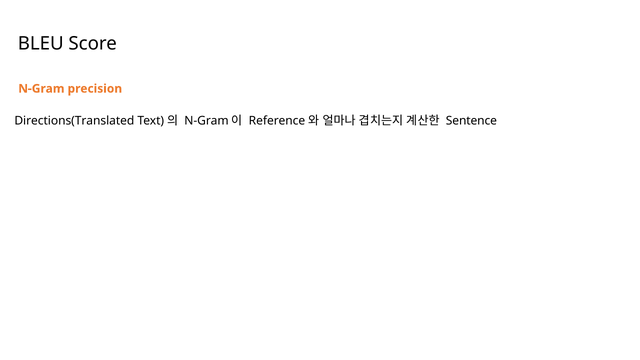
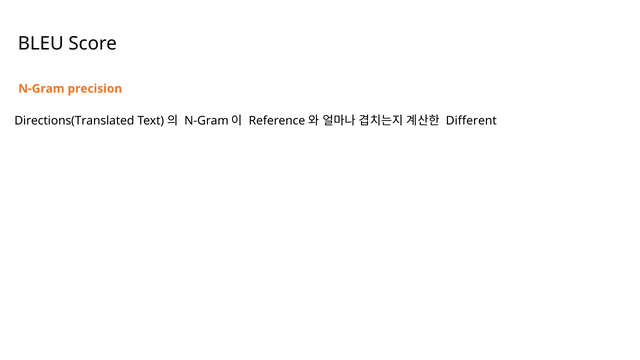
Sentence: Sentence -> Different
